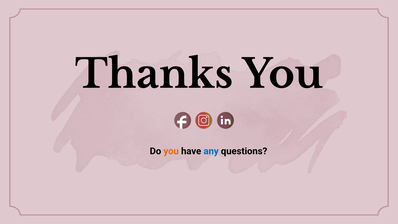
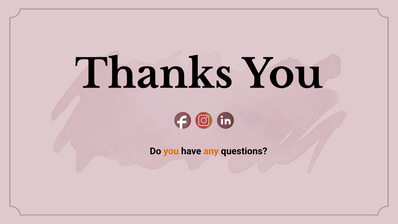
any colour: blue -> orange
